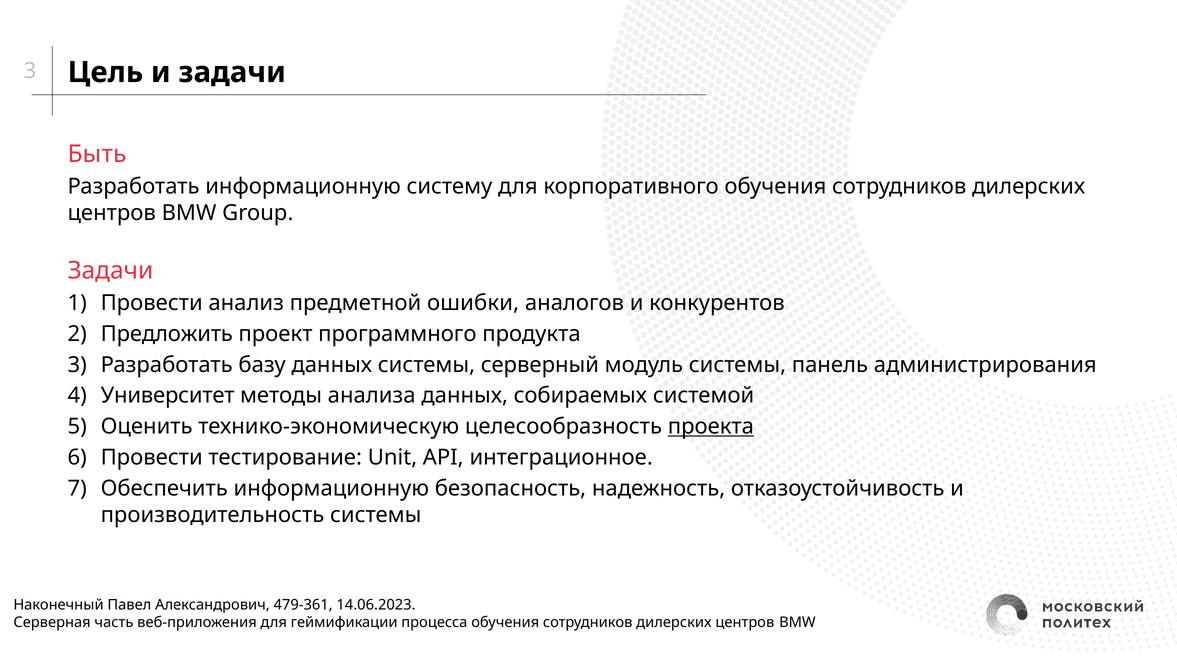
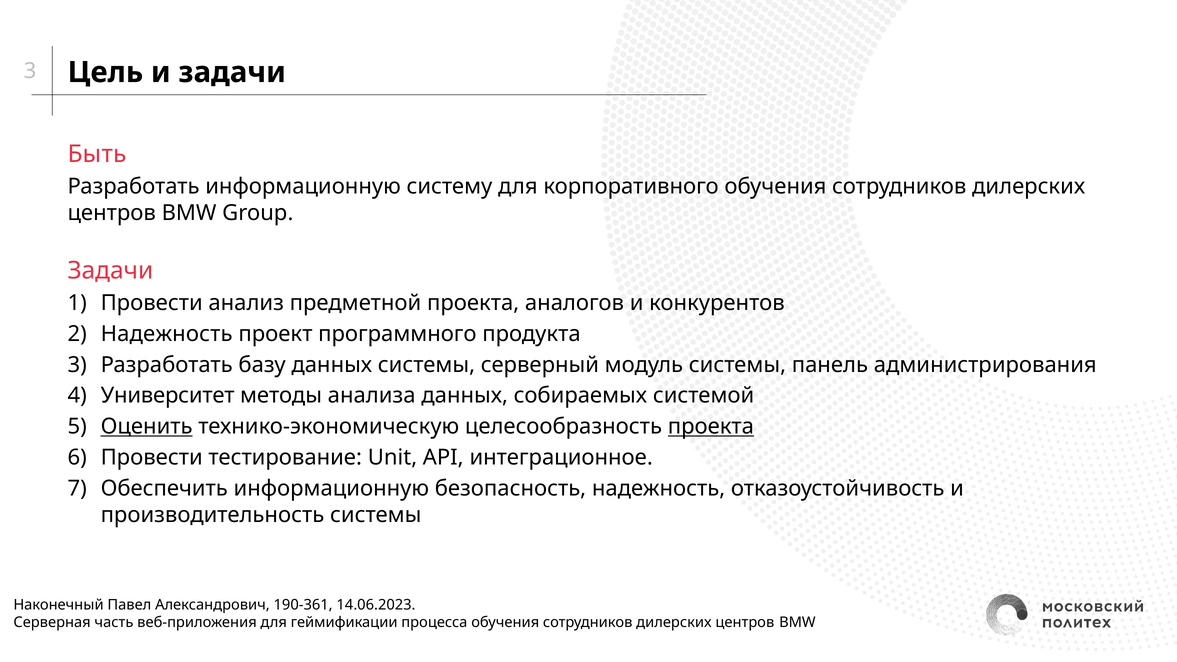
предметной ошибки: ошибки -> проекта
Предложить at (167, 334): Предложить -> Надежность
Оценить underline: none -> present
479-361: 479-361 -> 190-361
